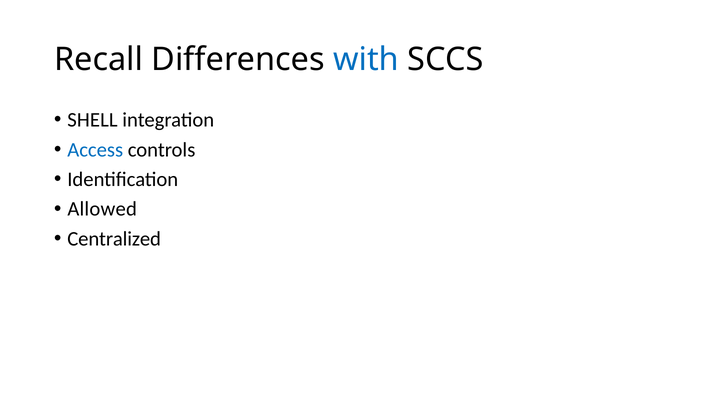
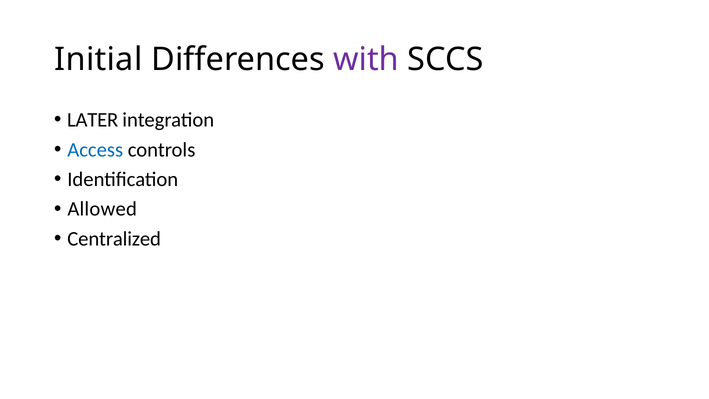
Recall: Recall -> Initial
with colour: blue -> purple
SHELL: SHELL -> LATER
